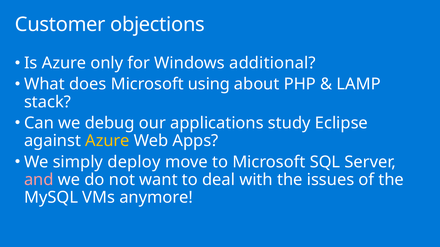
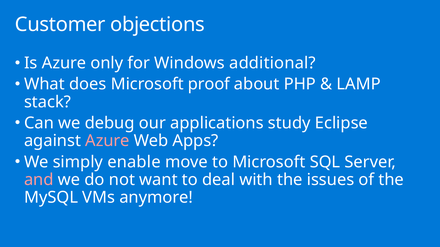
using: using -> proof
Azure at (107, 141) colour: yellow -> pink
deploy: deploy -> enable
